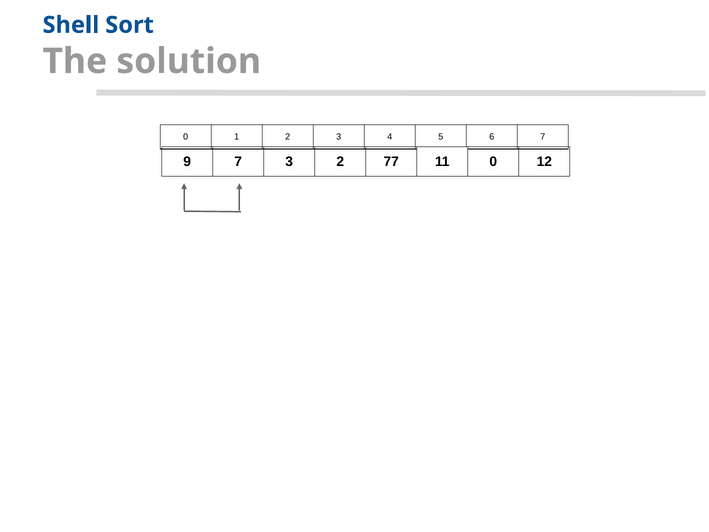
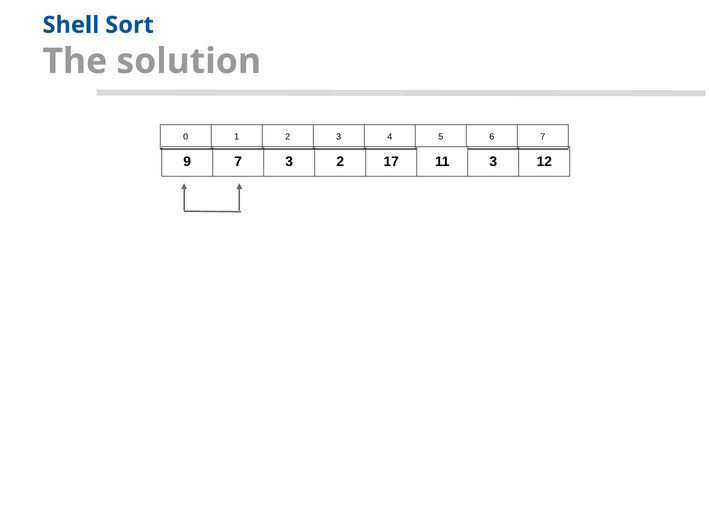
77: 77 -> 17
11 0: 0 -> 3
